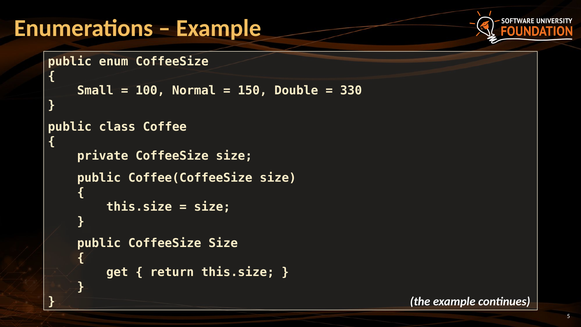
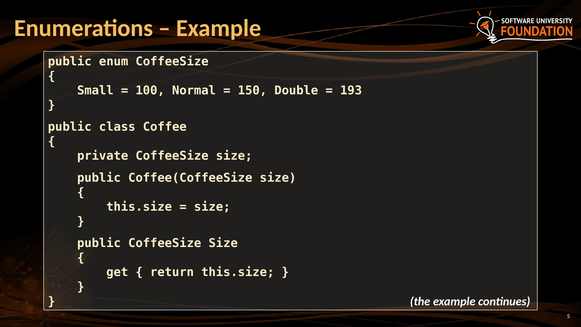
330: 330 -> 193
